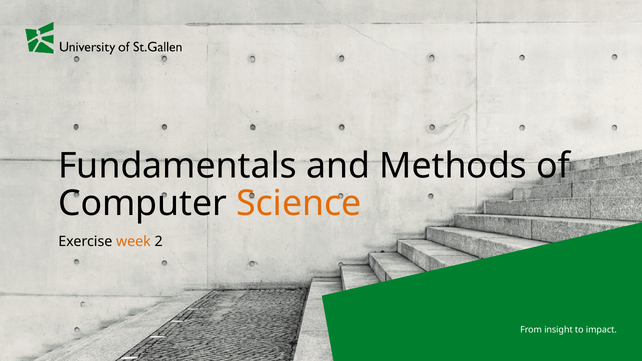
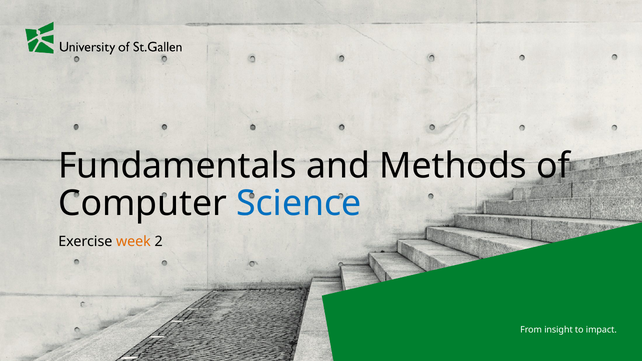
Science colour: orange -> blue
